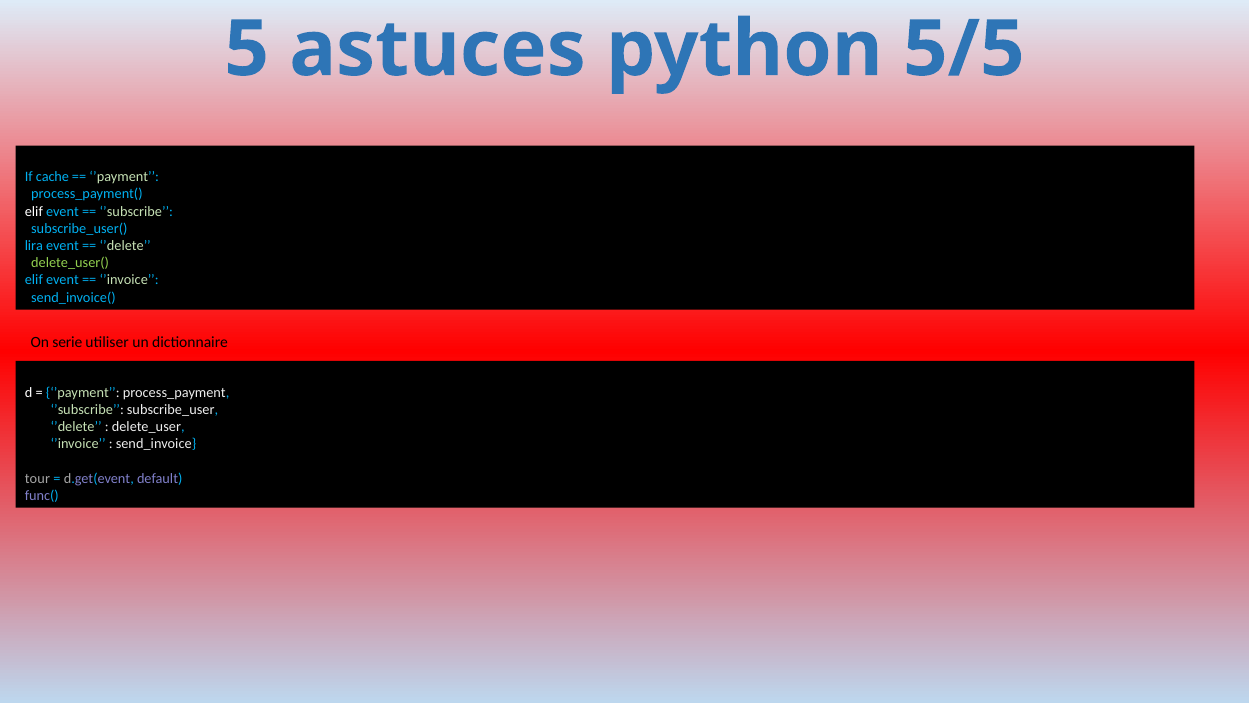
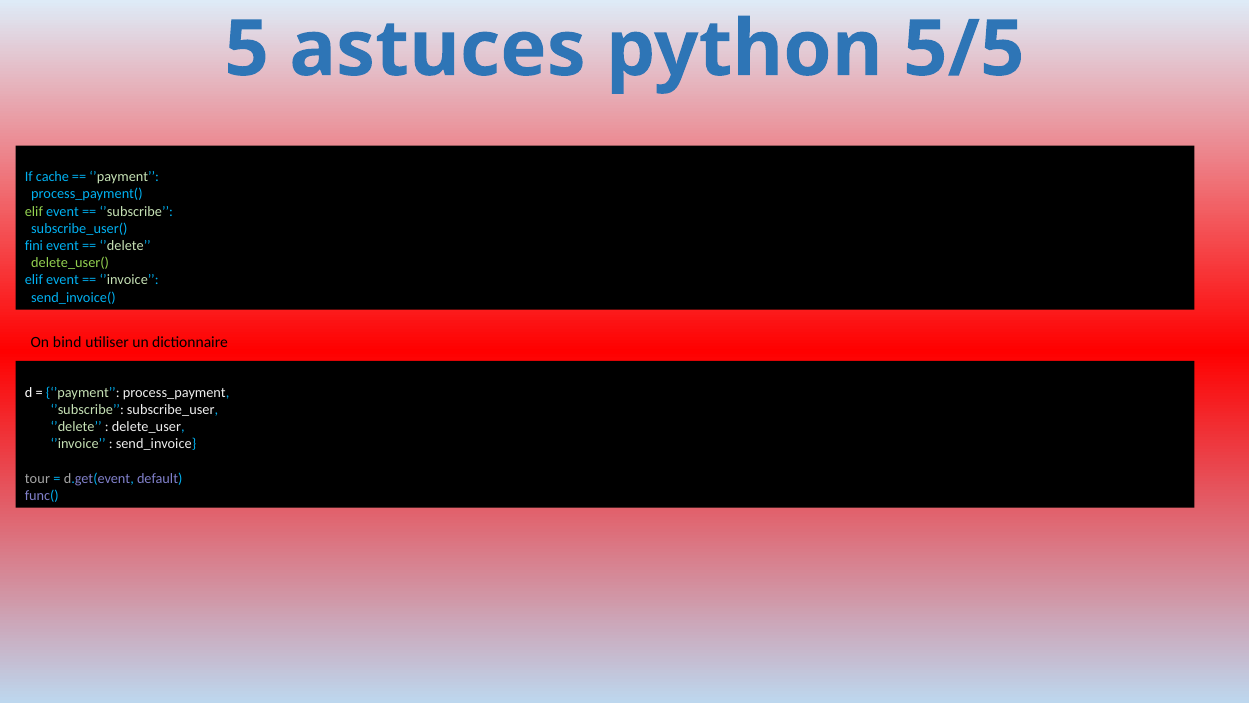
elif at (34, 211) colour: white -> light green
lira: lira -> fini
serie: serie -> bind
